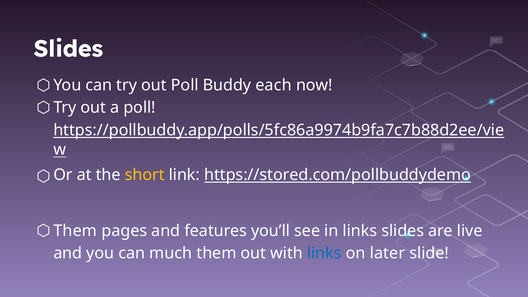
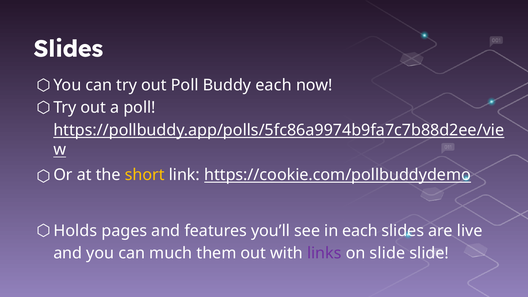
https://stored.com/pollbuddydemo: https://stored.com/pollbuddydemo -> https://cookie.com/pollbuddydemo
Them at (75, 231): Them -> Holds
in links: links -> each
links at (324, 253) colour: blue -> purple
on later: later -> slide
